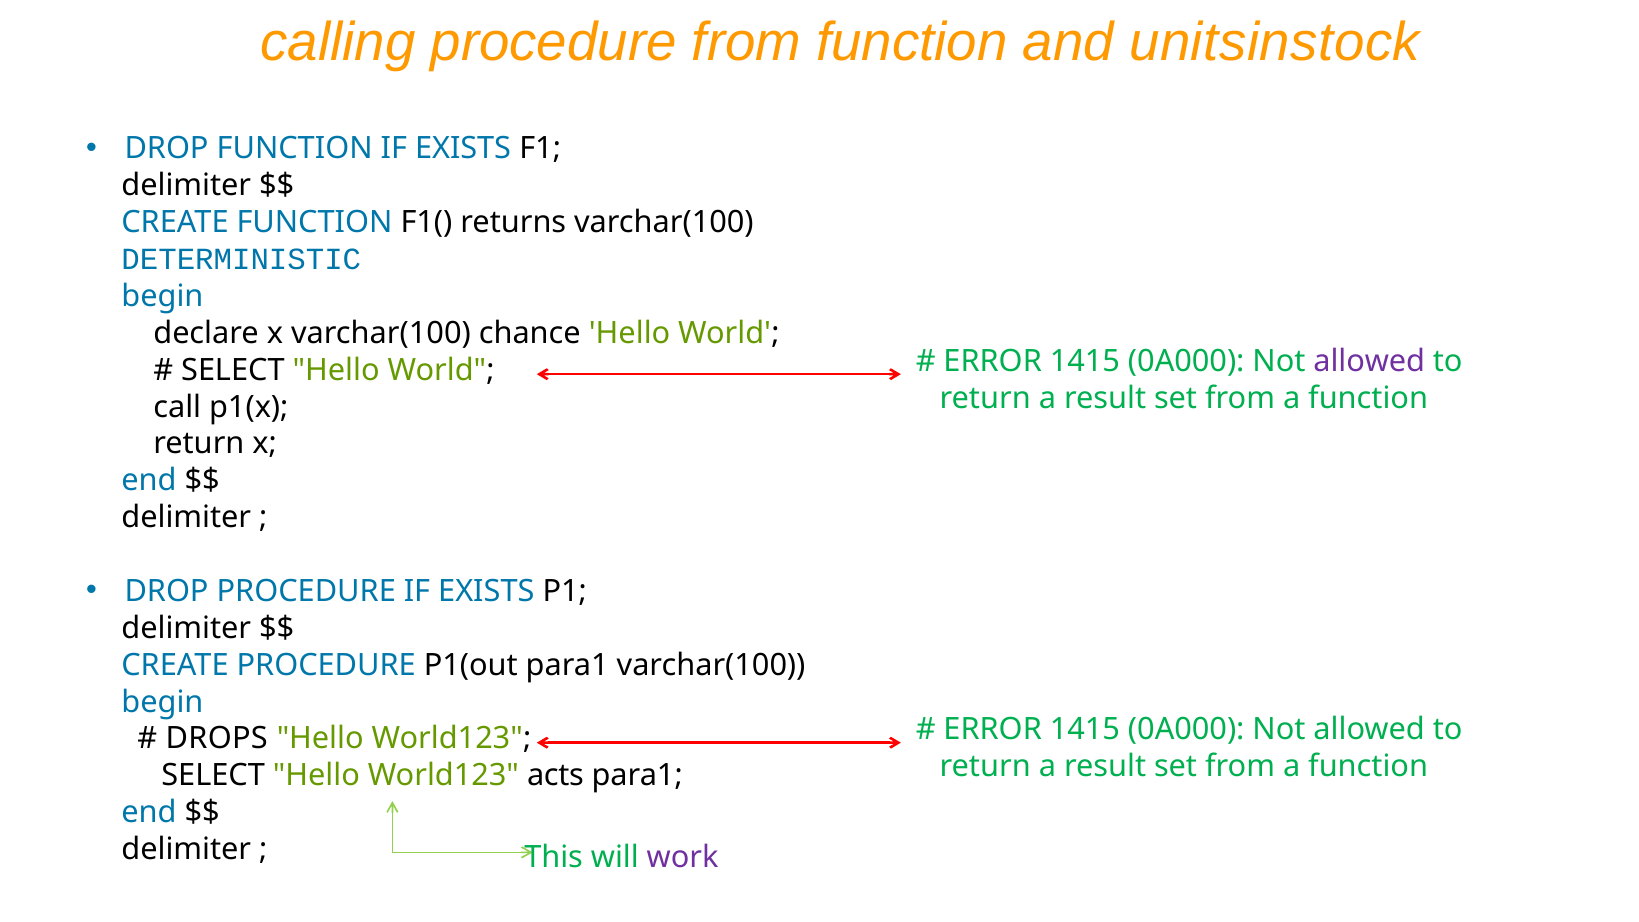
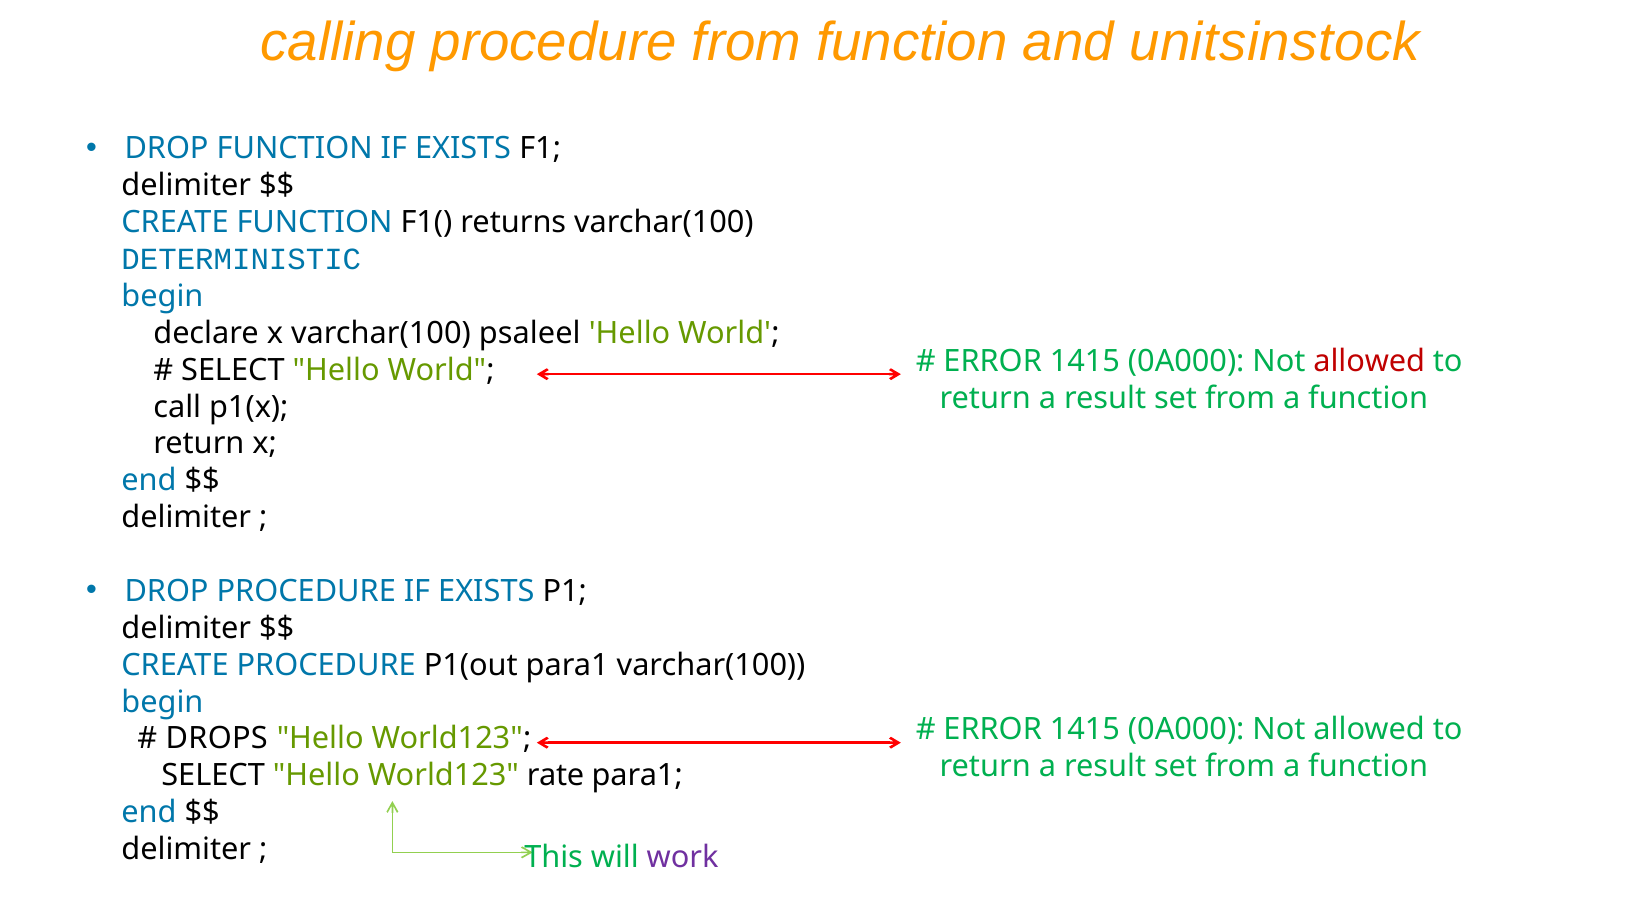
chance: chance -> psaleel
allowed at (1369, 361) colour: purple -> red
acts: acts -> rate
